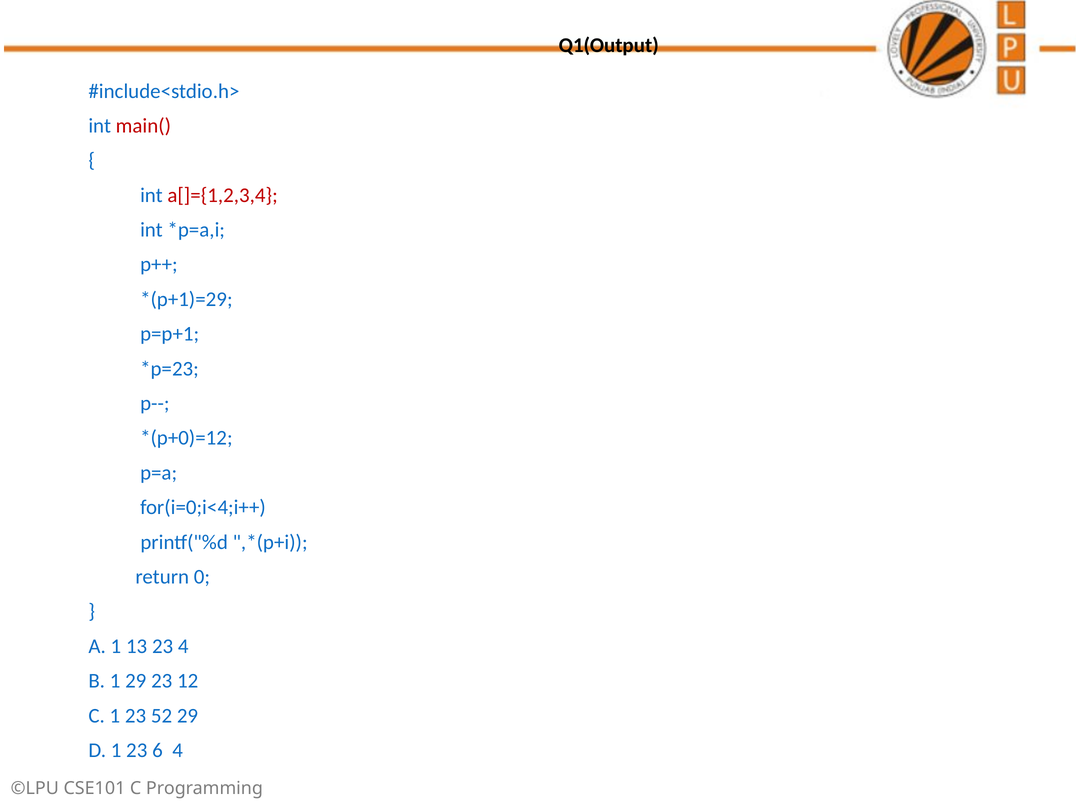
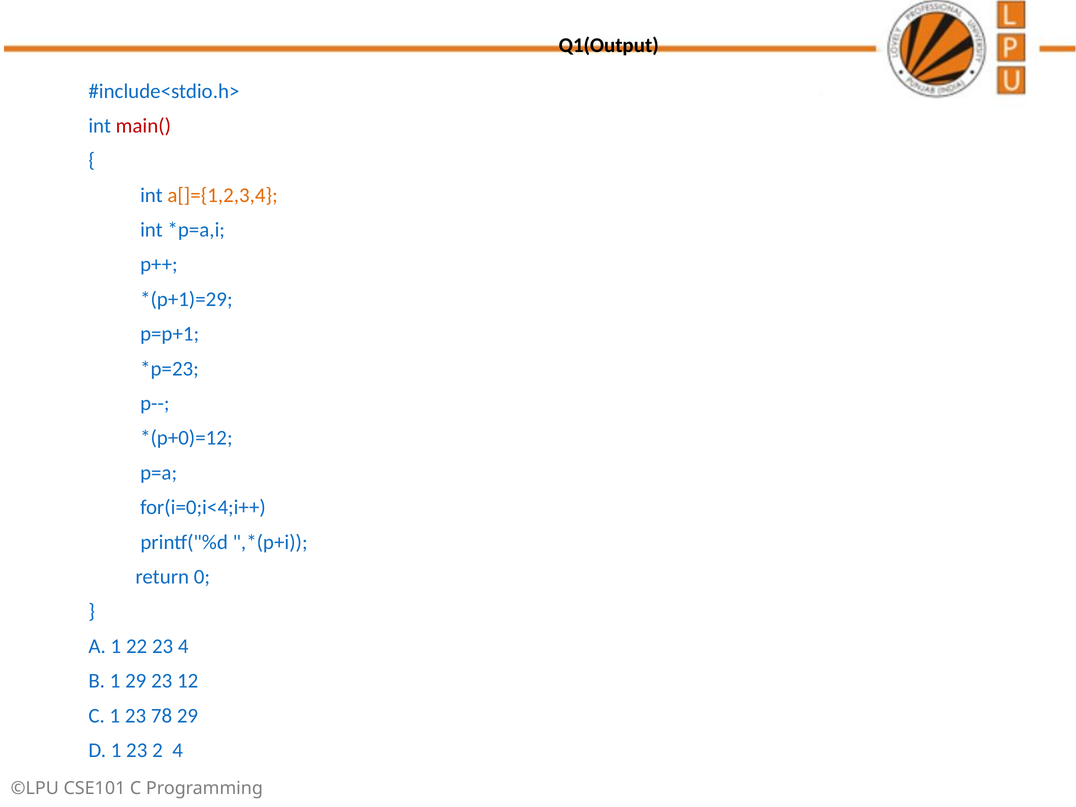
a[]={1,2,3,4 colour: red -> orange
13: 13 -> 22
52: 52 -> 78
6: 6 -> 2
